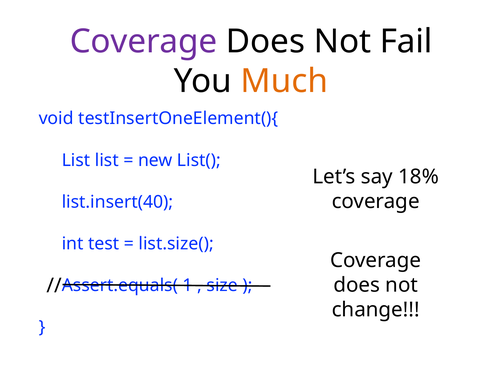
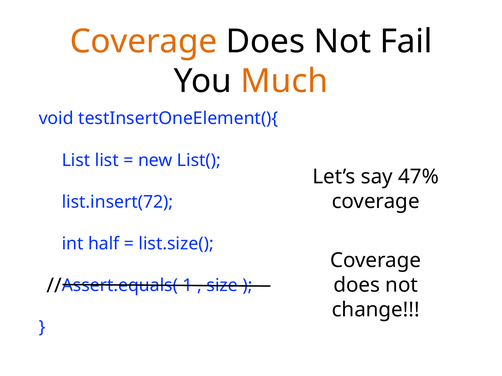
Coverage at (143, 41) colour: purple -> orange
18%: 18% -> 47%
list.insert(40: list.insert(40 -> list.insert(72
test: test -> half
